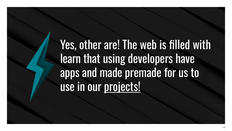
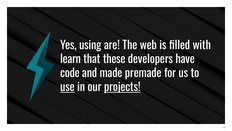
other: other -> using
using: using -> these
apps: apps -> code
use underline: none -> present
